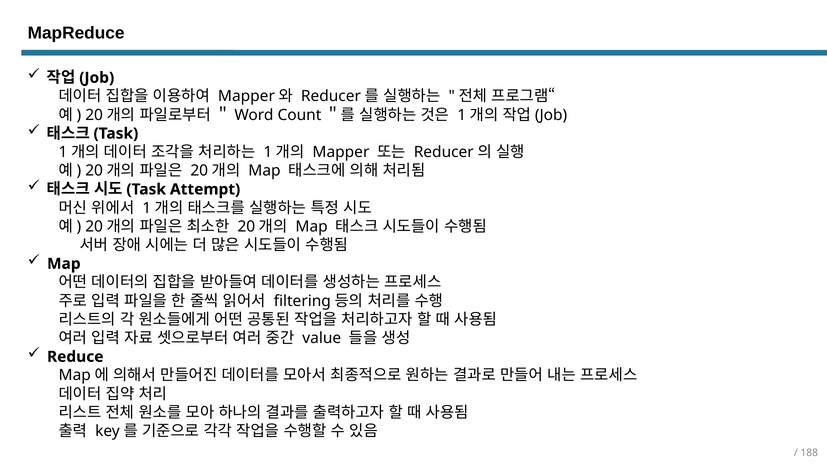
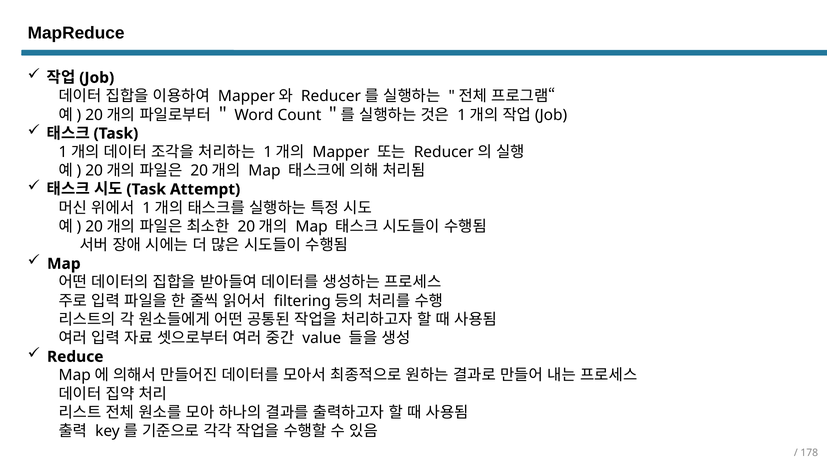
188: 188 -> 178
